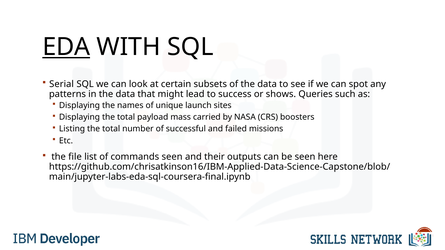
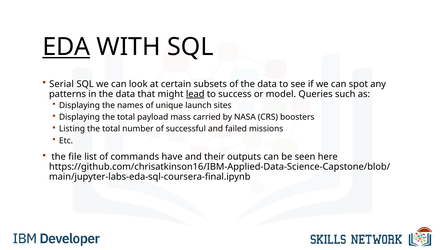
lead underline: none -> present
shows: shows -> model
commands seen: seen -> have
